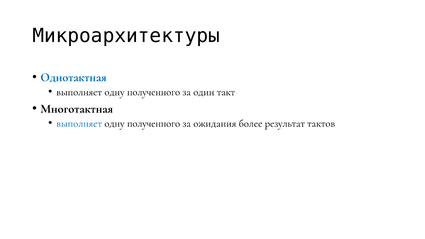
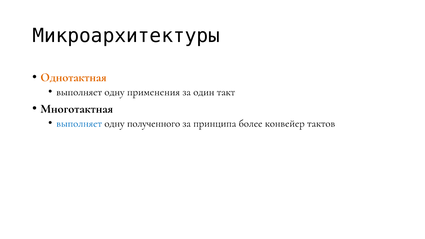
Однотактная colour: blue -> orange
полученного at (154, 92): полученного -> применения
ожидания: ожидания -> принципа
результат: результат -> конвейер
